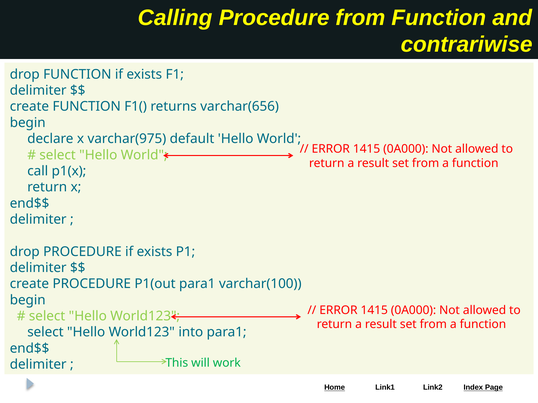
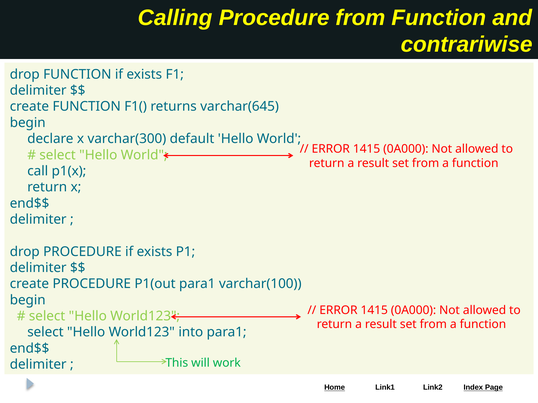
varchar(656: varchar(656 -> varchar(645
varchar(975: varchar(975 -> varchar(300
